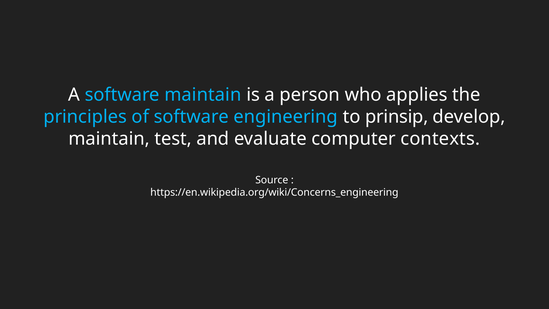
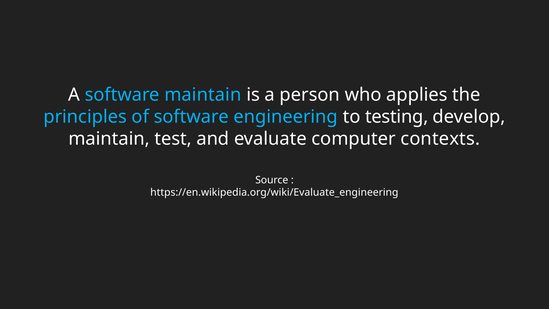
prinsip: prinsip -> testing
https://en.wikipedia.org/wiki/Concerns_engineering: https://en.wikipedia.org/wiki/Concerns_engineering -> https://en.wikipedia.org/wiki/Evaluate_engineering
